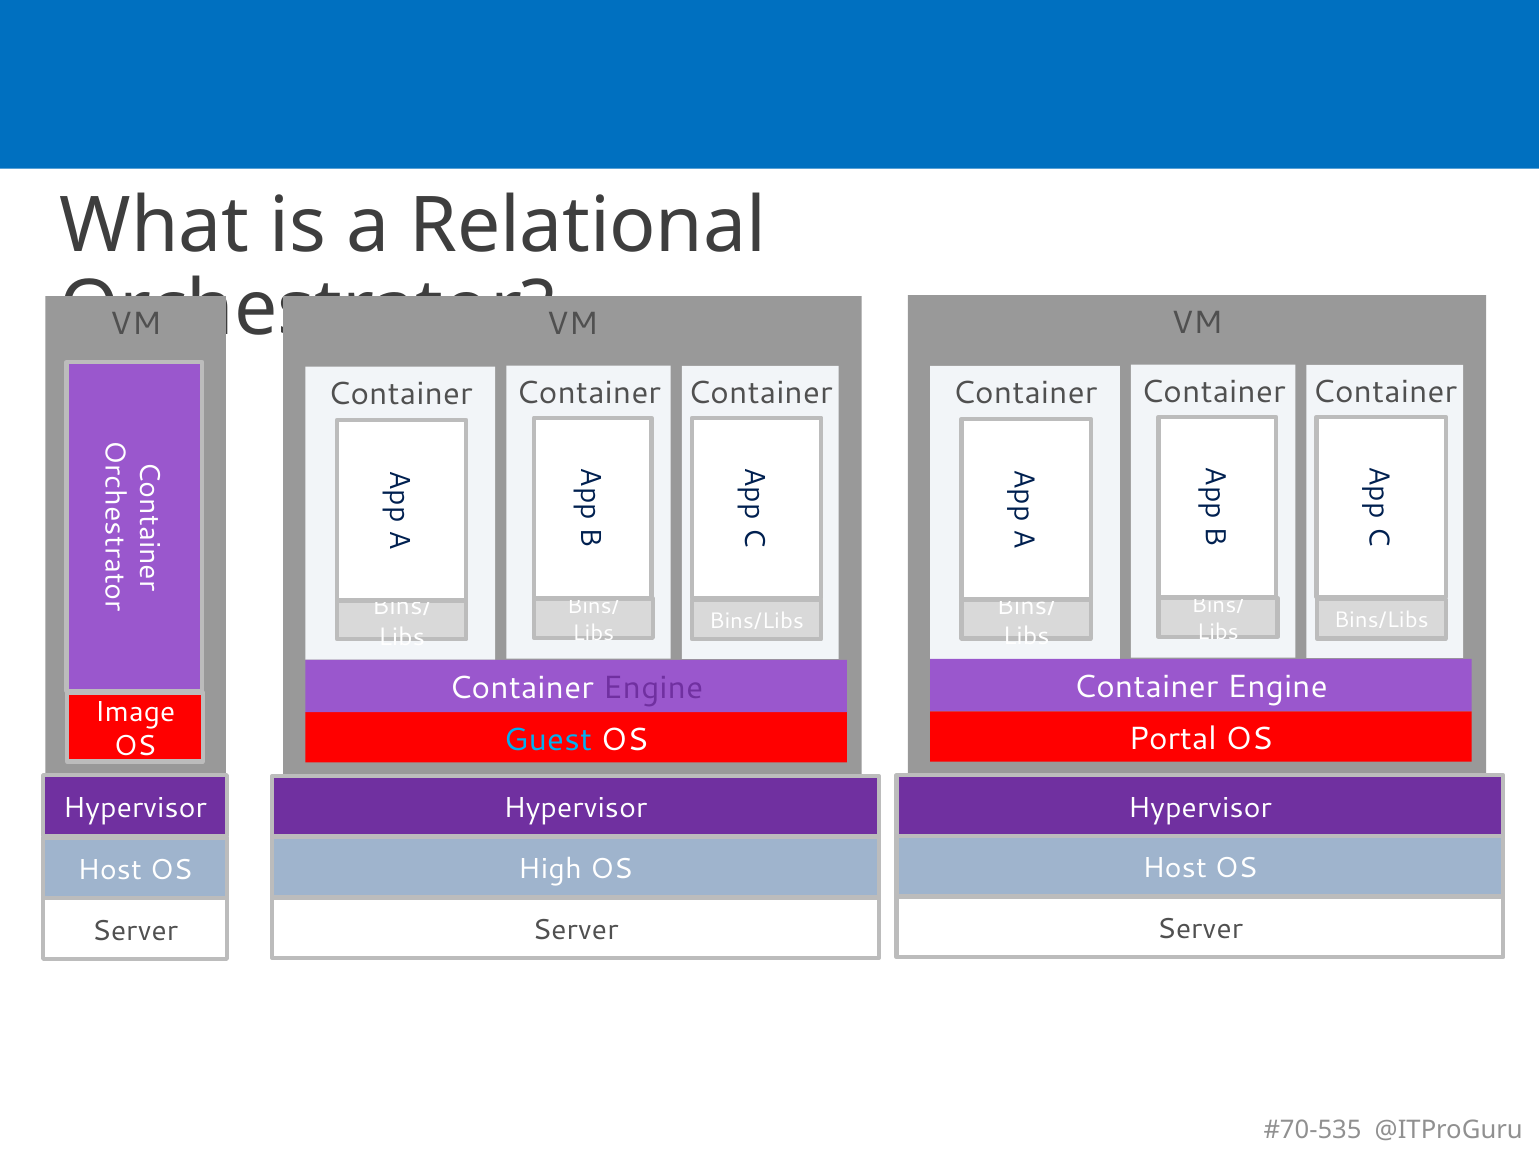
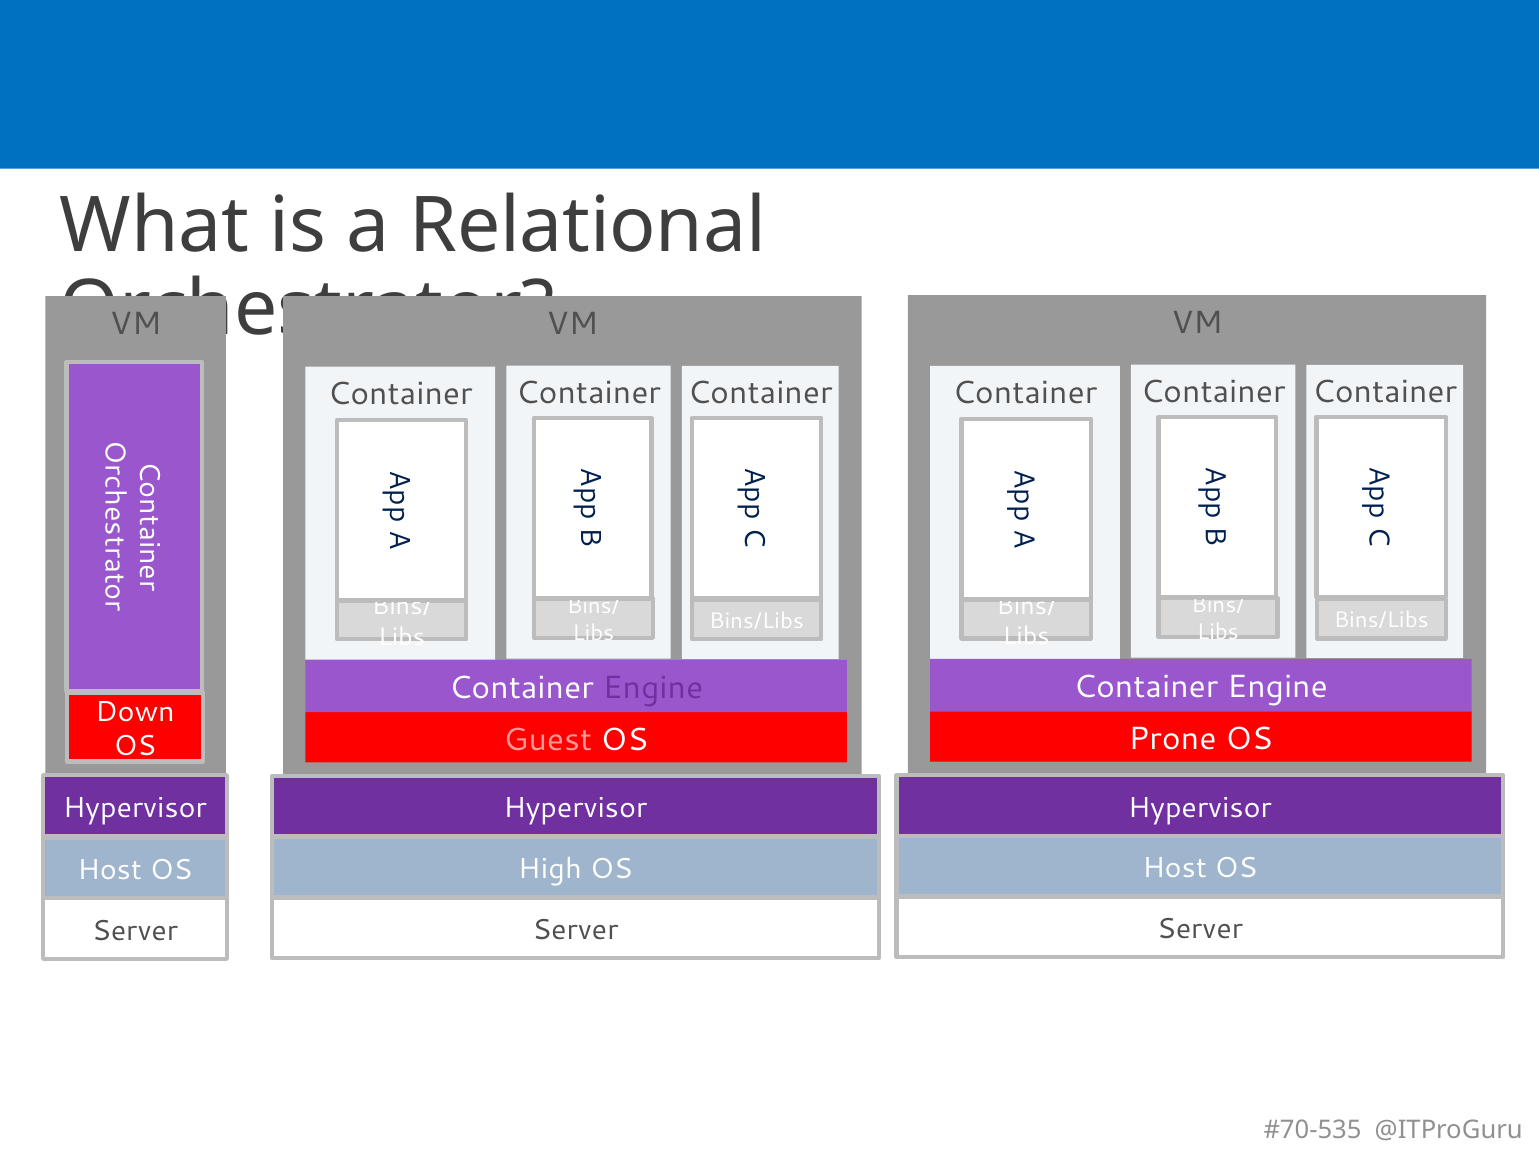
Image: Image -> Down
Portal: Portal -> Prone
Guest colour: light blue -> pink
